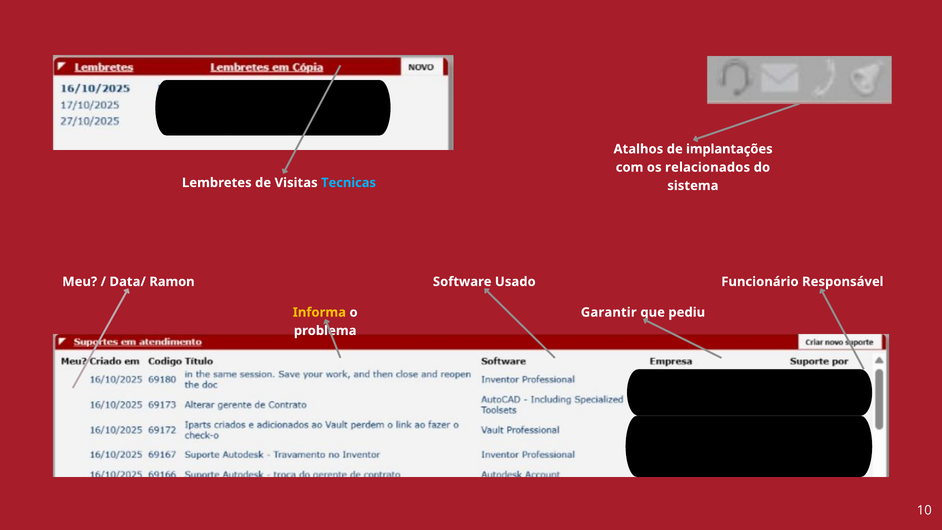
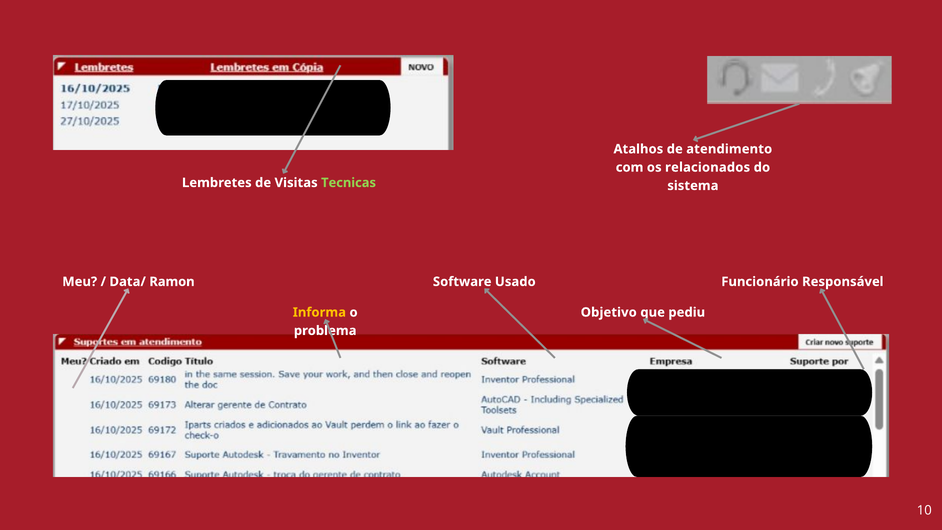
implantações: implantações -> atendimento
Tecnicas colour: light blue -> light green
Garantir: Garantir -> Objetivo
